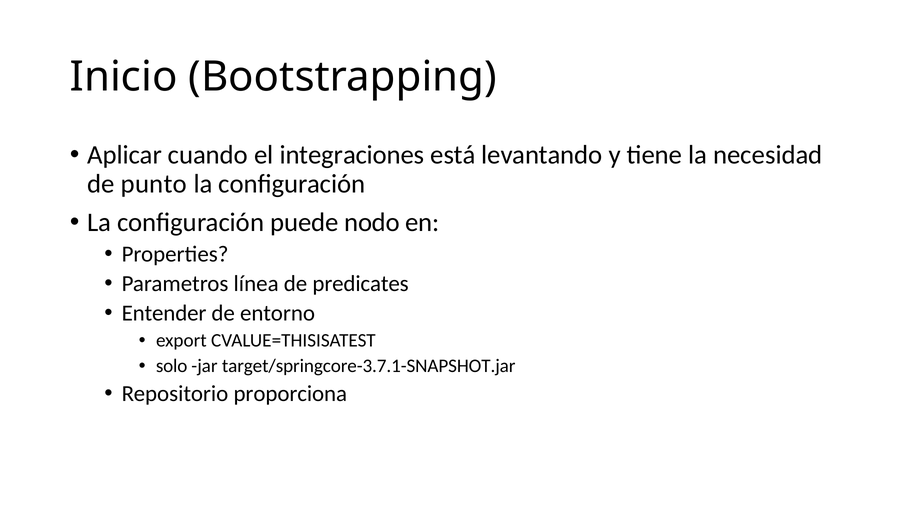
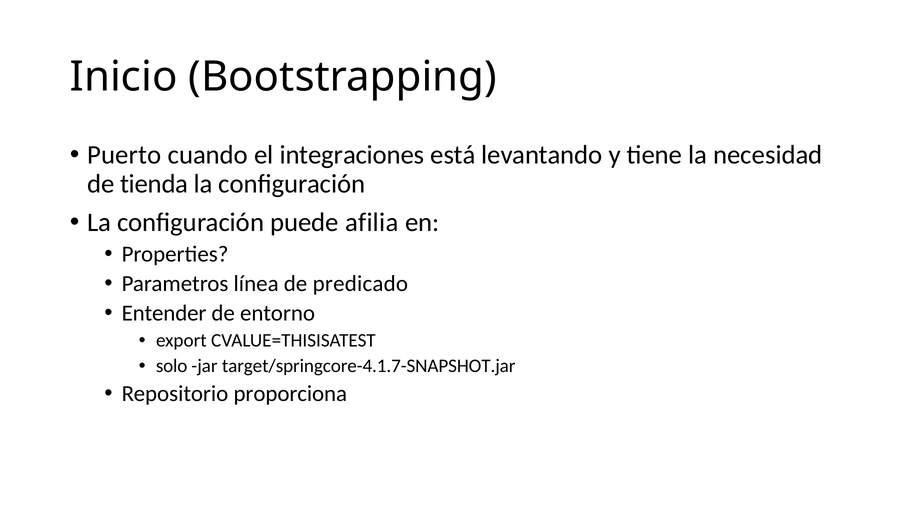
Aplicar: Aplicar -> Puerto
punto: punto -> tienda
nodo: nodo -> afilia
predicates: predicates -> predicado
target/springcore-3.7.1-SNAPSHOT.jar: target/springcore-3.7.1-SNAPSHOT.jar -> target/springcore-4.1.7-SNAPSHOT.jar
